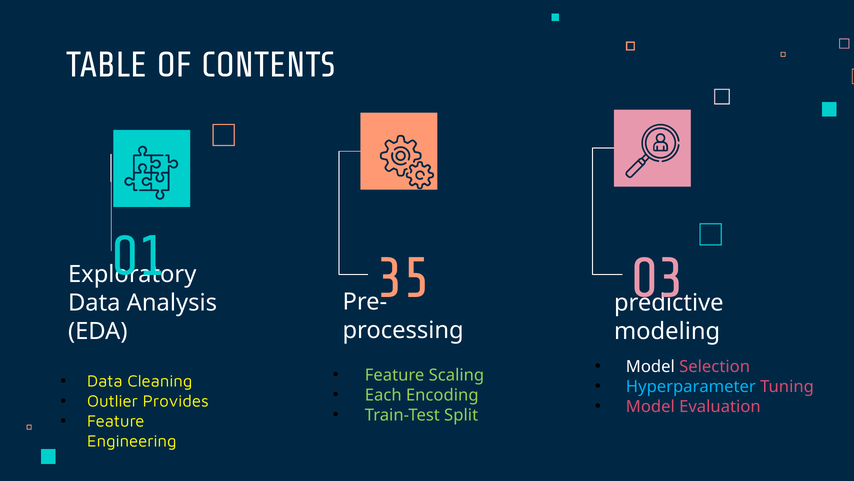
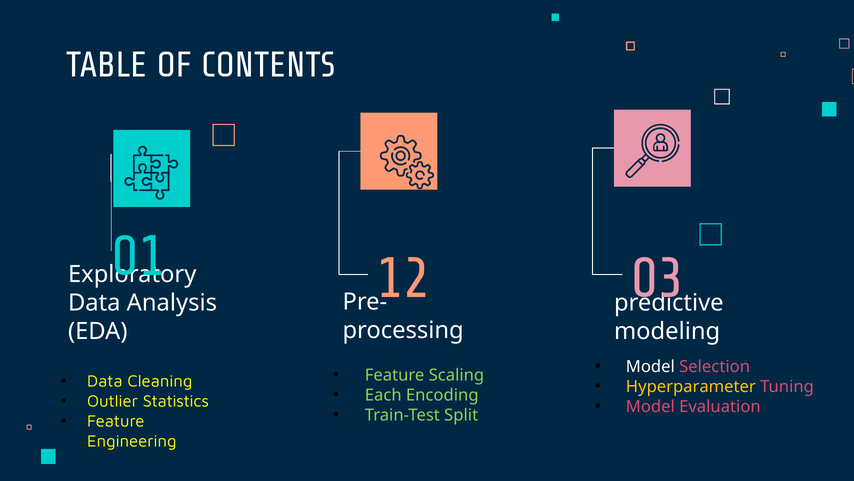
35: 35 -> 12
Hyperparameter colour: light blue -> yellow
Provides: Provides -> Statistics
